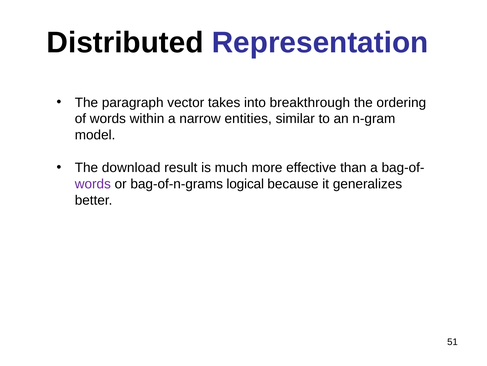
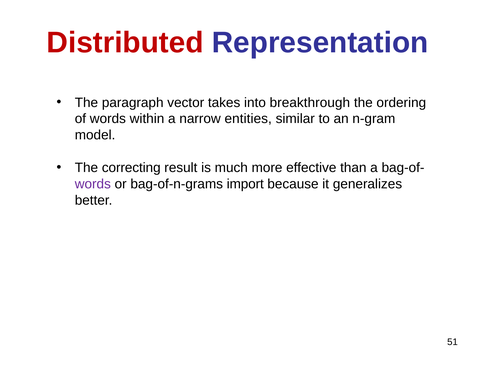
Distributed colour: black -> red
download: download -> correcting
logical: logical -> import
